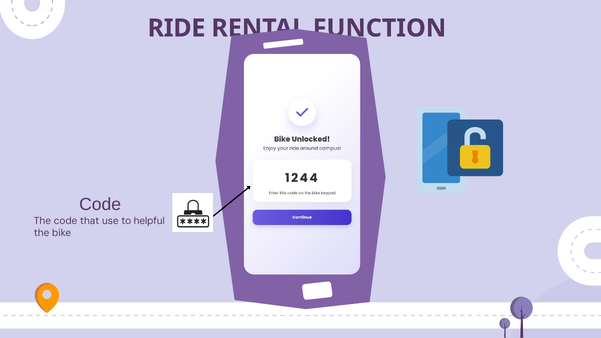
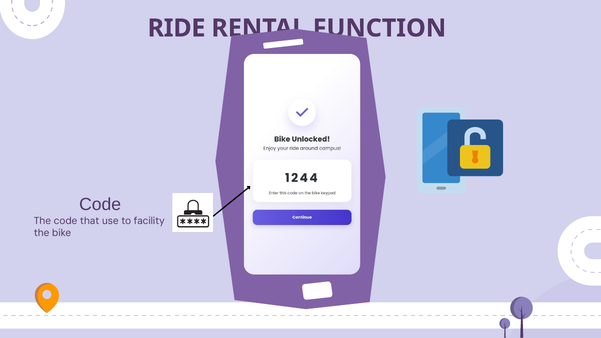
helpful: helpful -> facility
